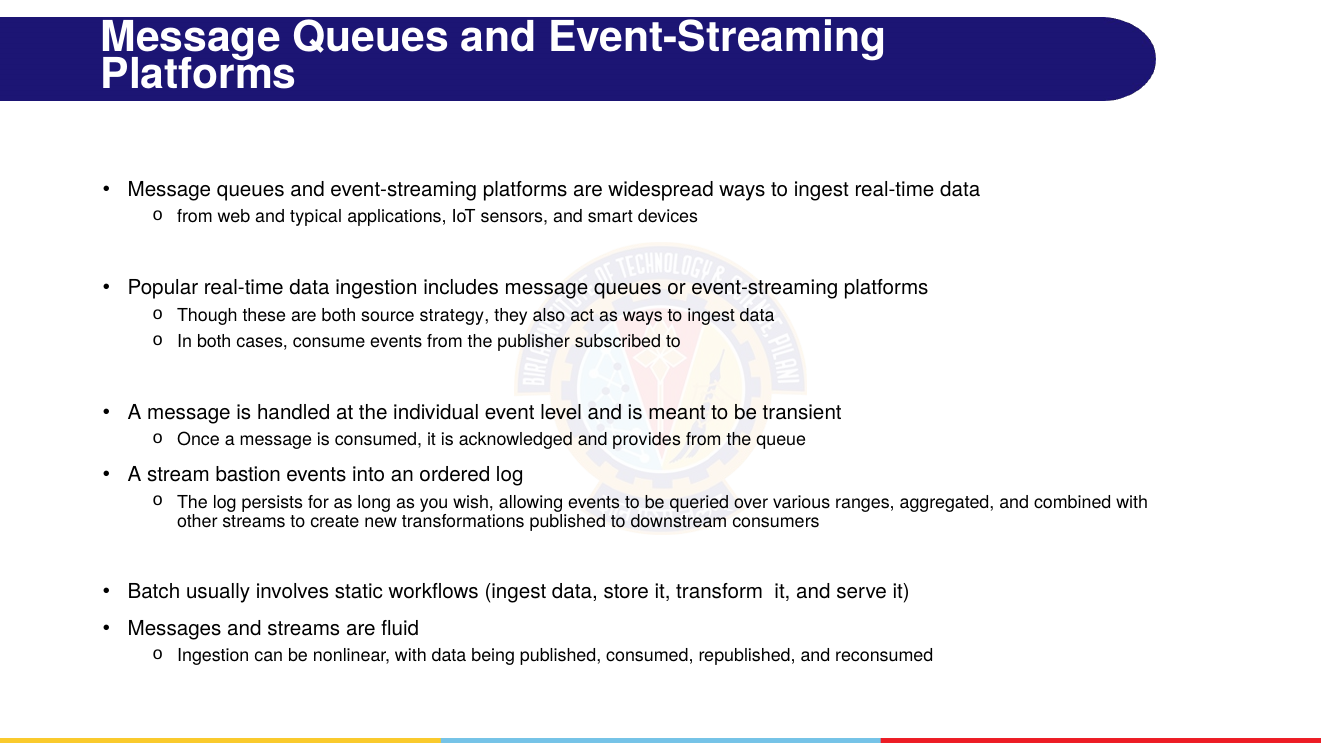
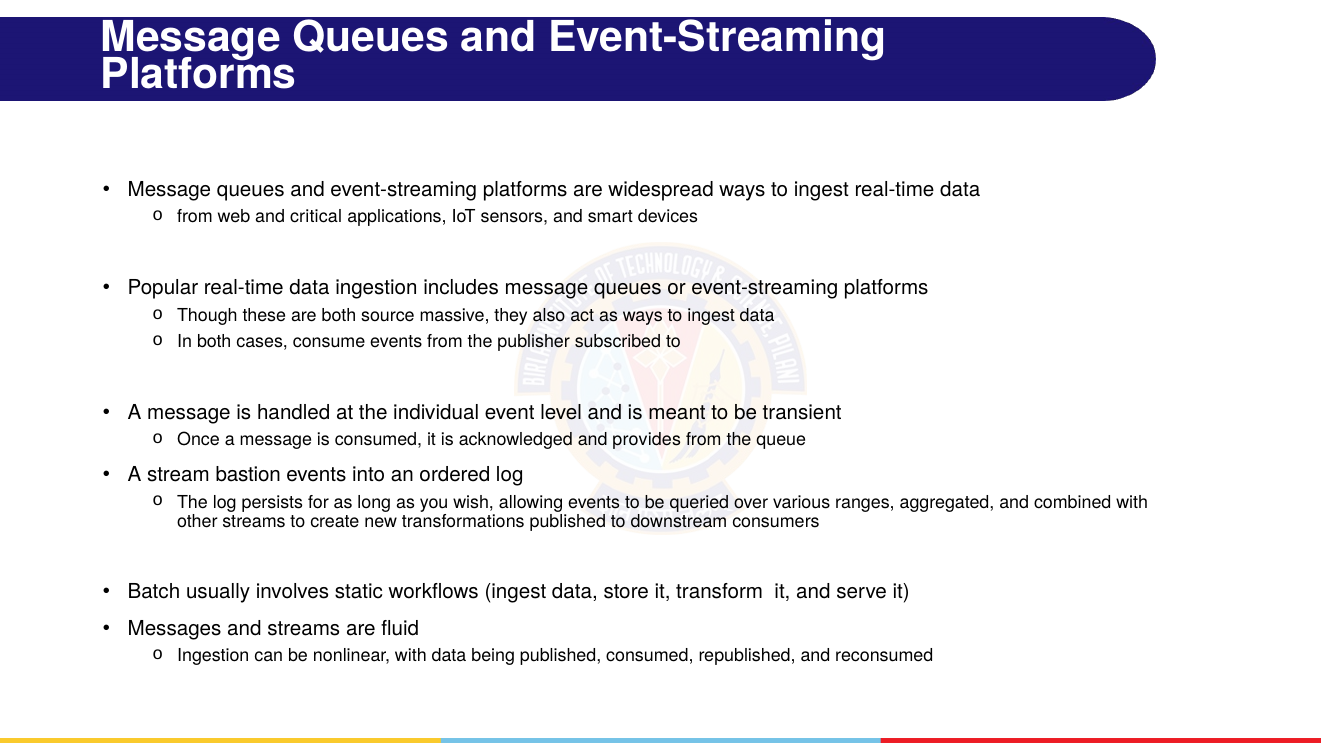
typical: typical -> critical
strategy: strategy -> massive
